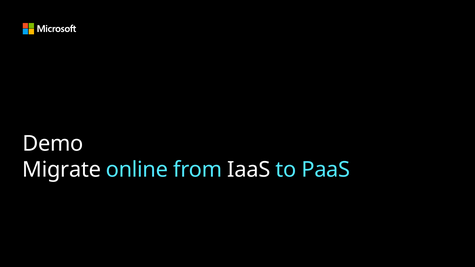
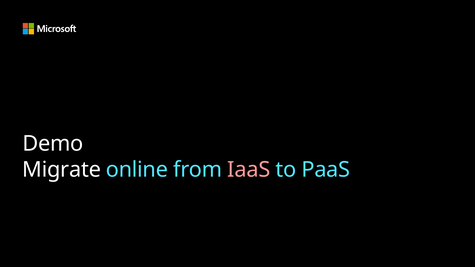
IaaS colour: white -> pink
